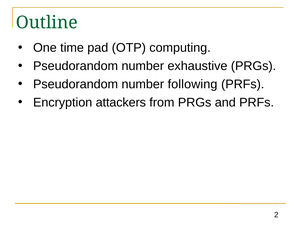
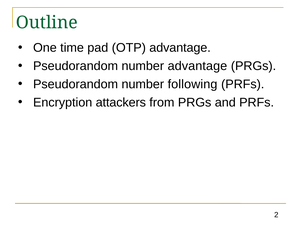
OTP computing: computing -> advantage
number exhaustive: exhaustive -> advantage
